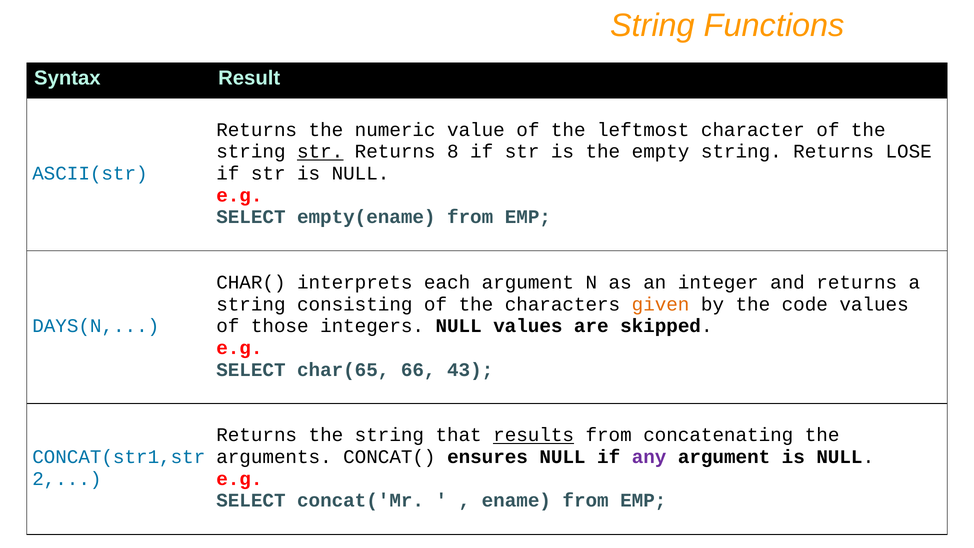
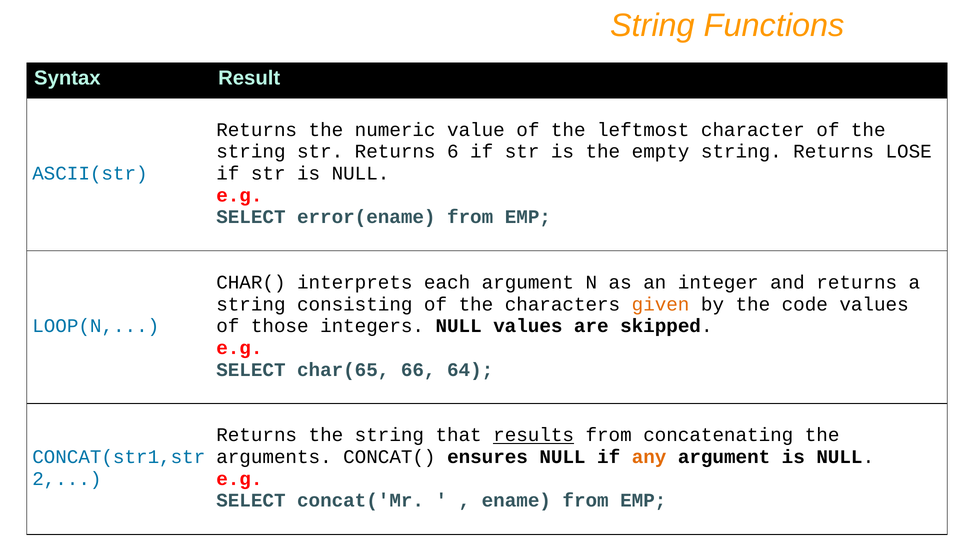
str at (320, 152) underline: present -> none
8: 8 -> 6
empty(ename: empty(ename -> error(ename
DAYS(N: DAYS(N -> LOOP(N
43: 43 -> 64
any colour: purple -> orange
